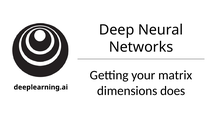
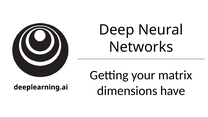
does: does -> have
